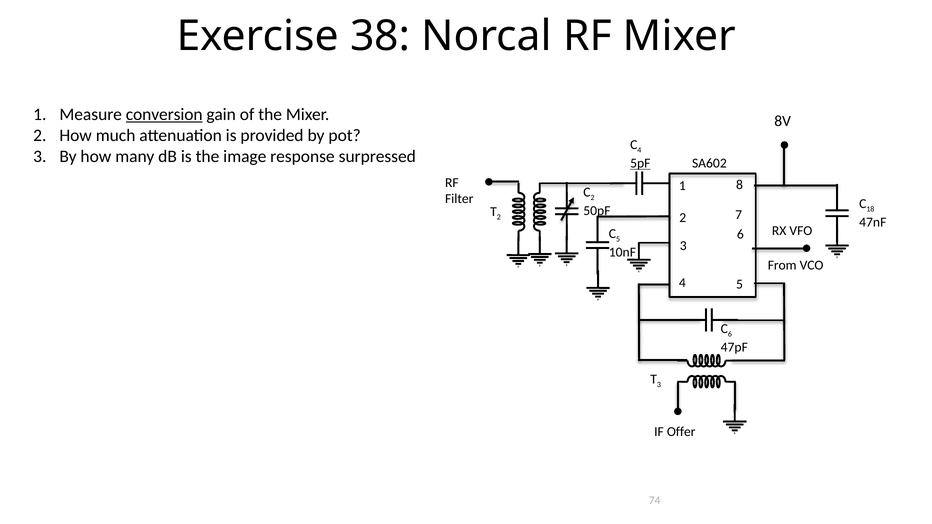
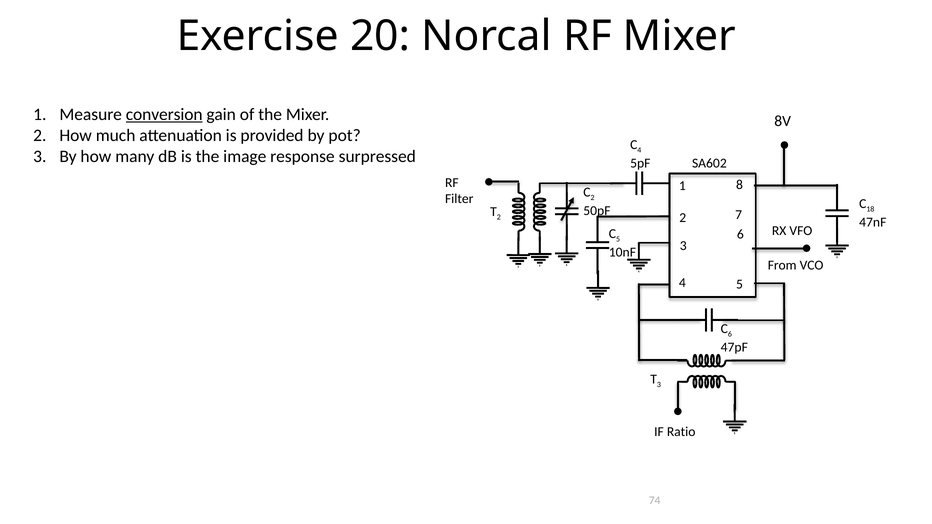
38: 38 -> 20
5pF underline: present -> none
Offer: Offer -> Ratio
